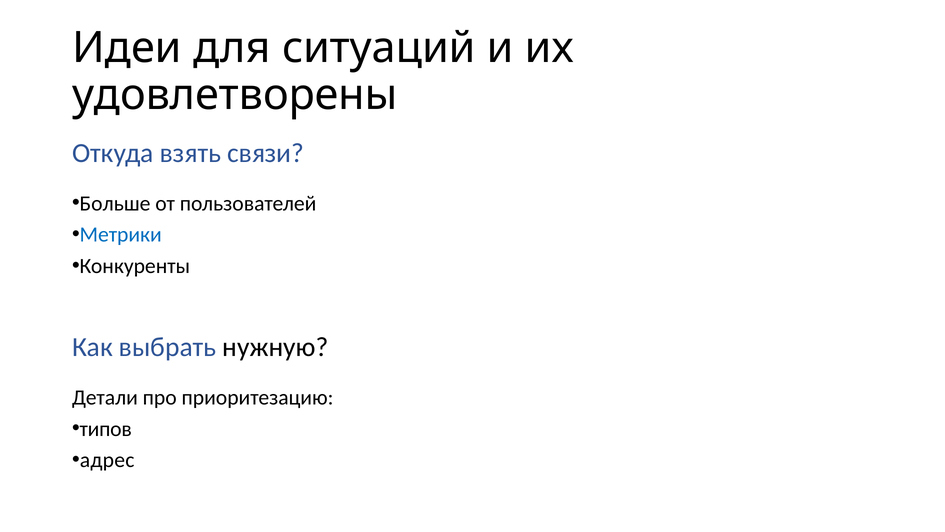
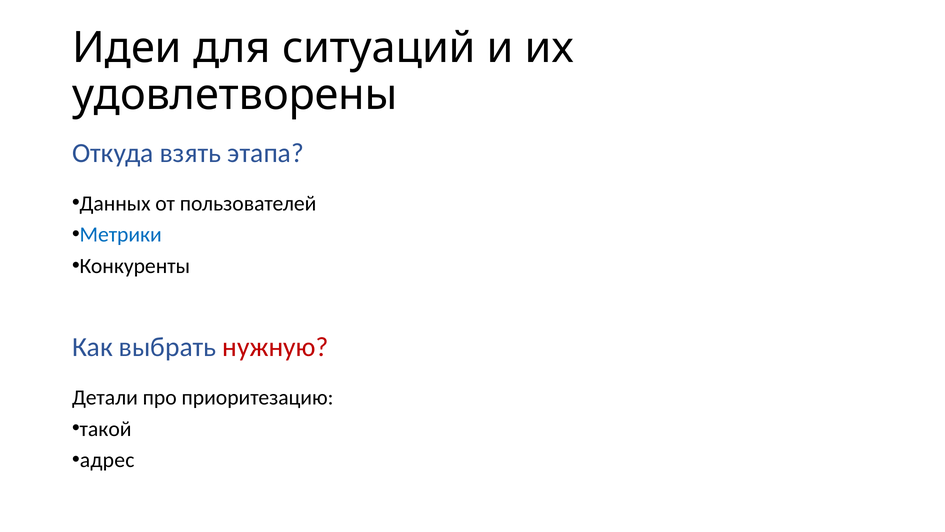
связи: связи -> этапа
Больше: Больше -> Данных
нужную colour: black -> red
типов: типов -> такой
